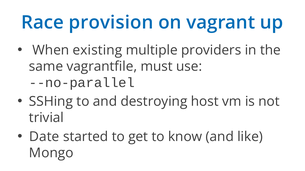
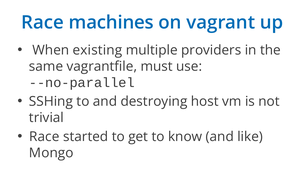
provision: provision -> machines
Date at (44, 137): Date -> Race
